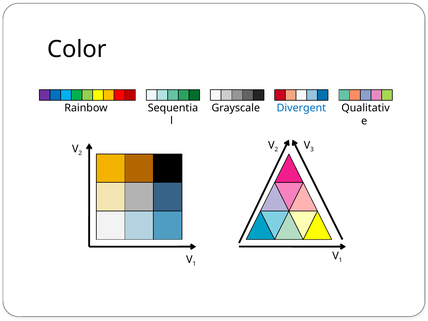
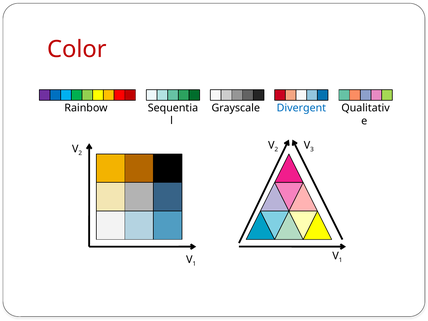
Color colour: black -> red
